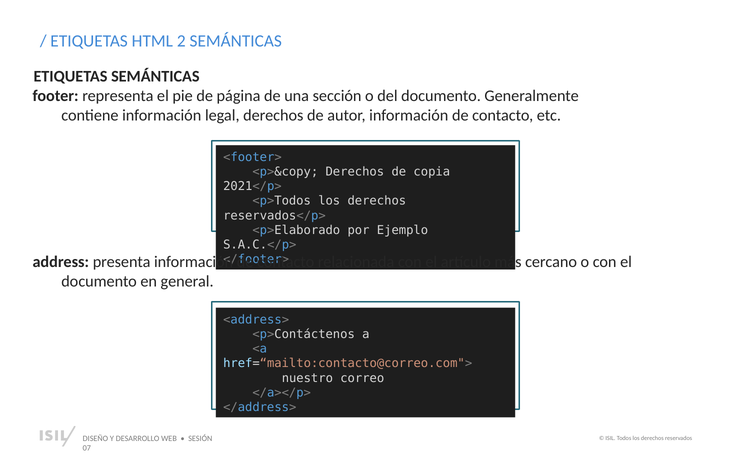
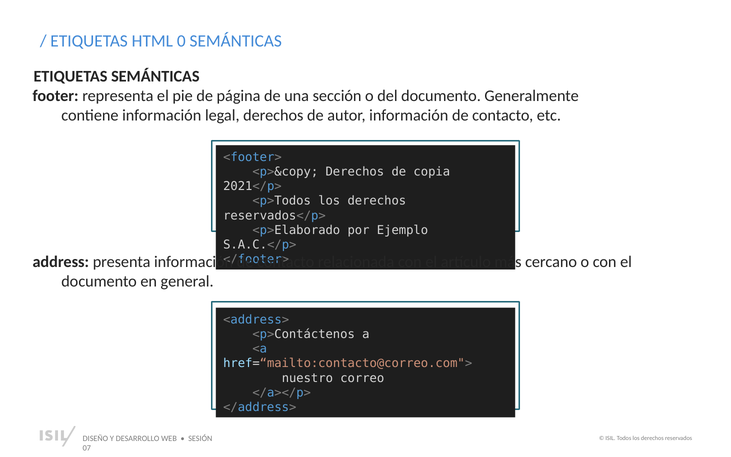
2: 2 -> 0
